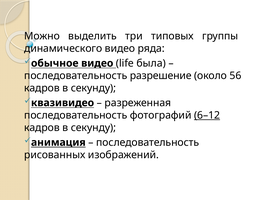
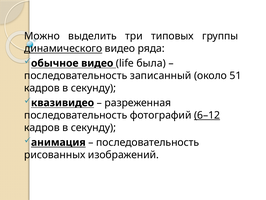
динамического underline: none -> present
разрешение: разрешение -> записанный
56: 56 -> 51
